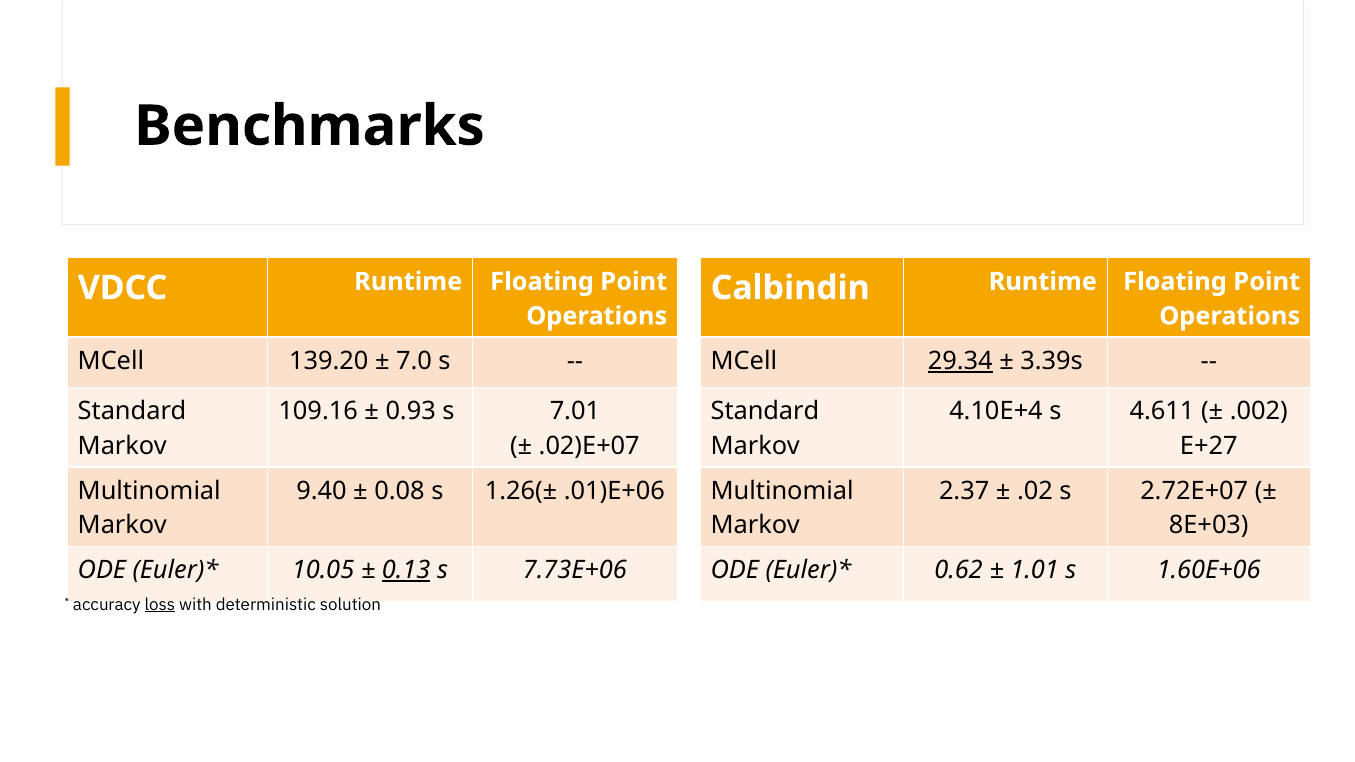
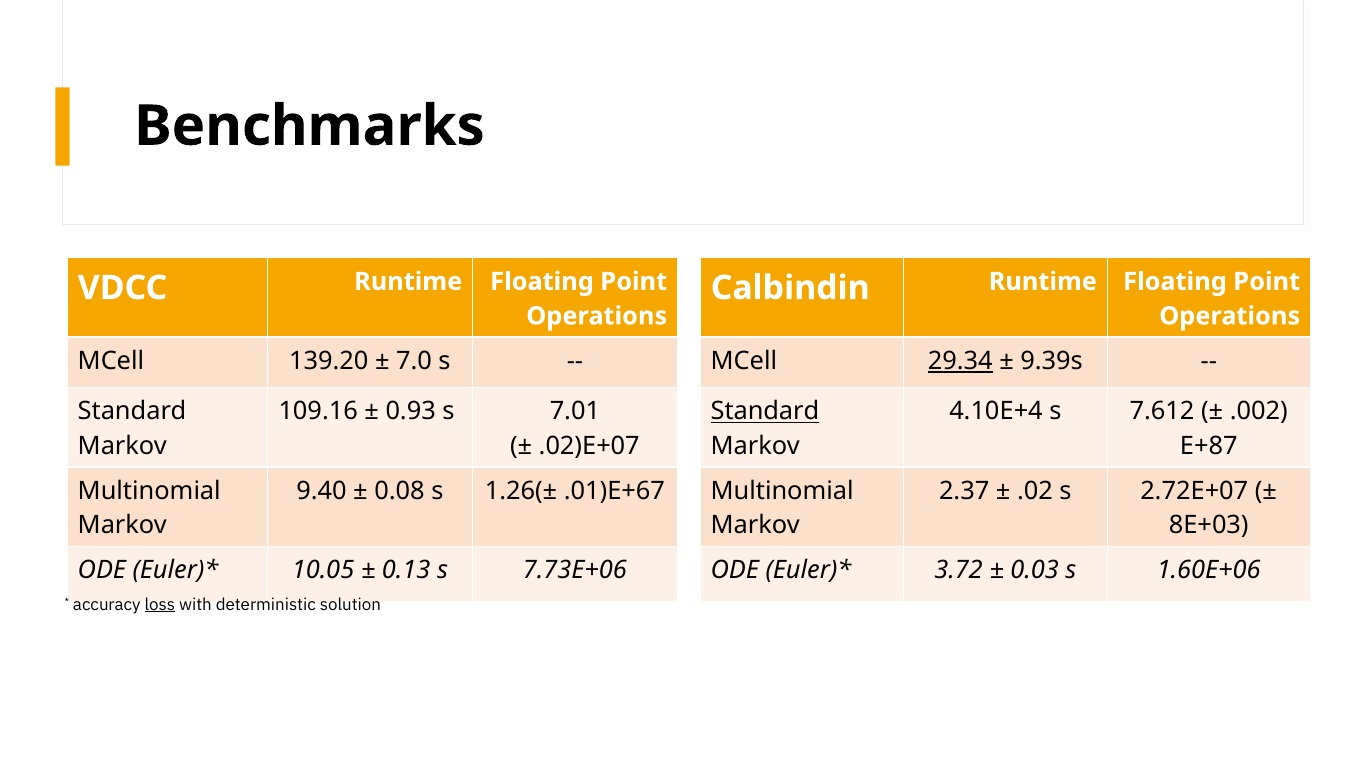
3.39s: 3.39s -> 9.39s
Standard at (765, 412) underline: none -> present
4.611: 4.611 -> 7.612
E+27: E+27 -> E+87
.01)E+06: .01)E+06 -> .01)E+67
0.13 underline: present -> none
0.62: 0.62 -> 3.72
1.01: 1.01 -> 0.03
